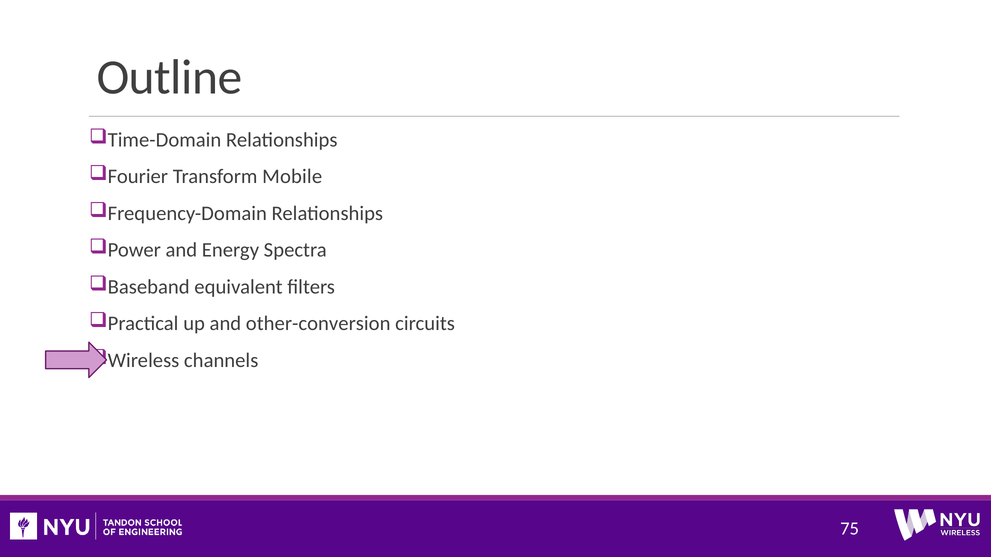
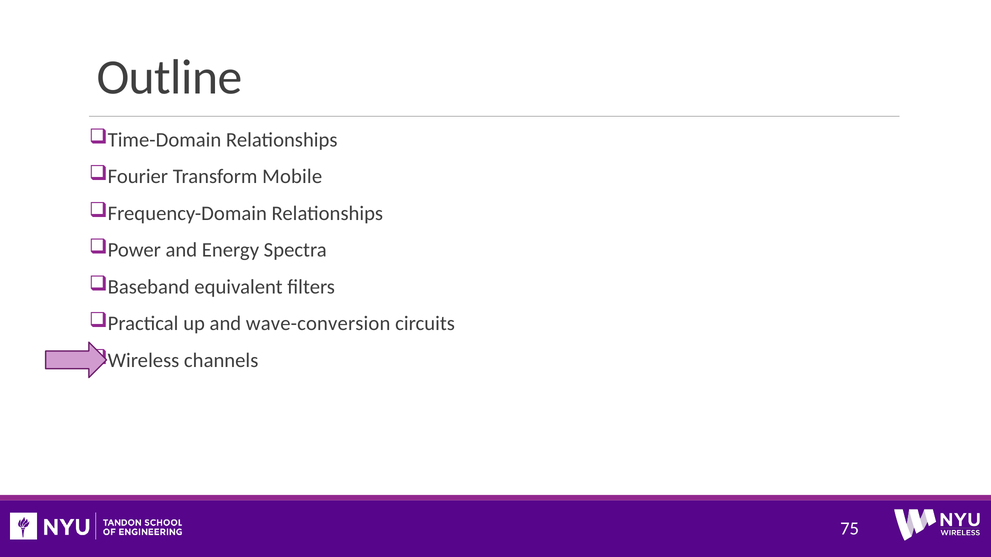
other-conversion: other-conversion -> wave-conversion
